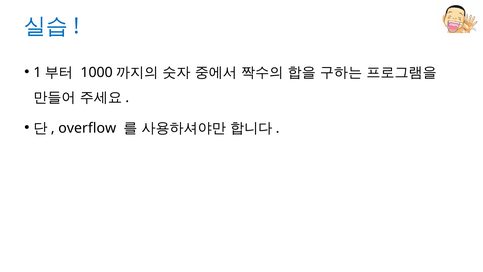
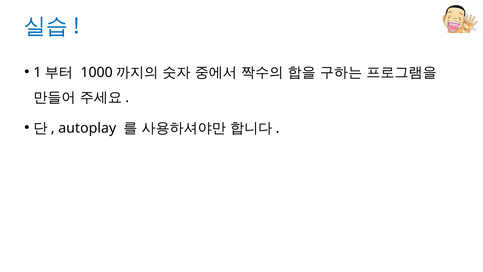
overflow: overflow -> autoplay
